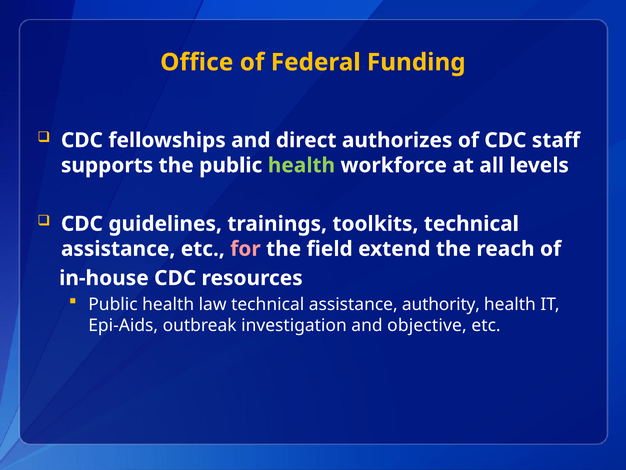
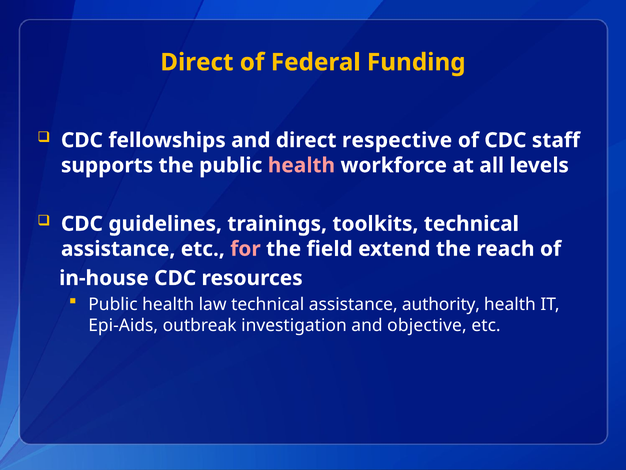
Office at (197, 62): Office -> Direct
authorizes: authorizes -> respective
health at (301, 165) colour: light green -> pink
